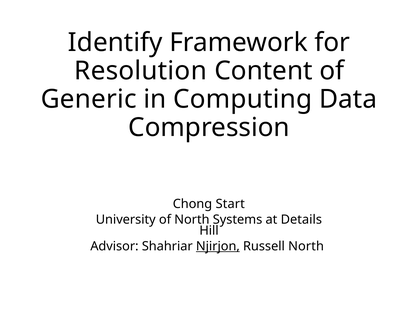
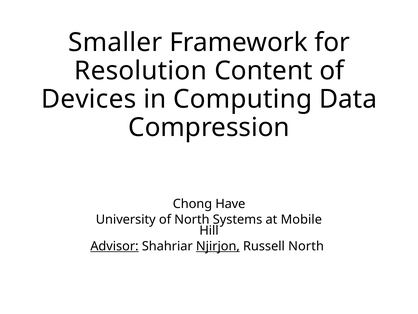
Identify: Identify -> Smaller
Generic: Generic -> Devices
Start: Start -> Have
Details: Details -> Mobile
Advisor underline: none -> present
